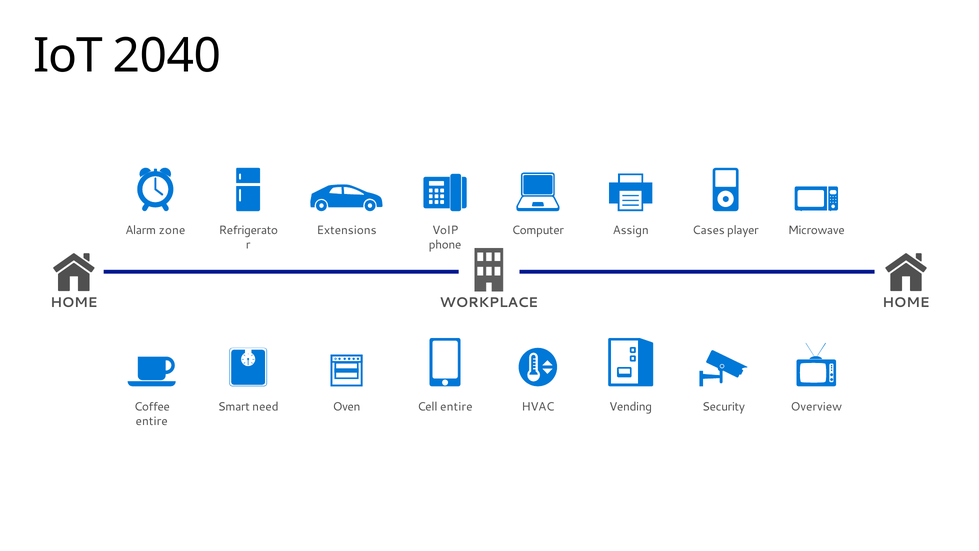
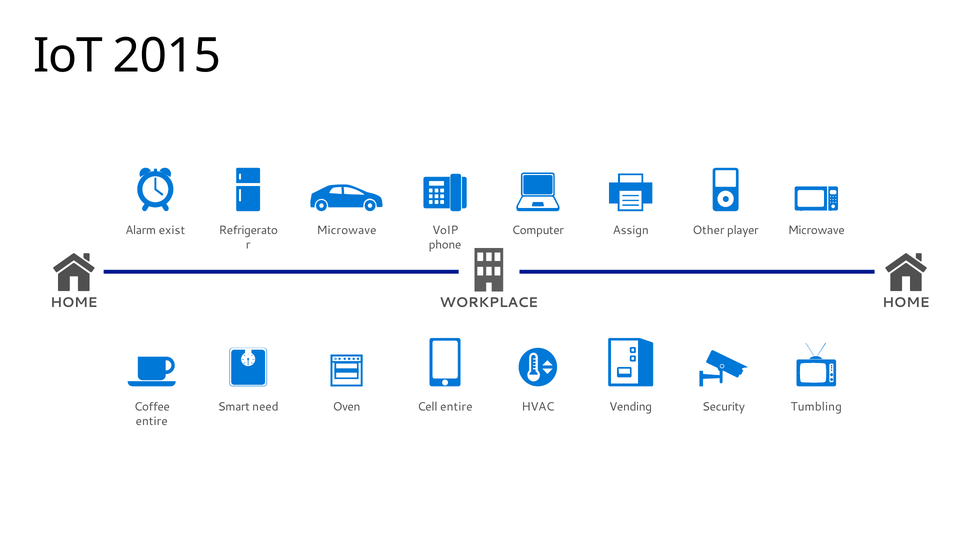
2040: 2040 -> 2015
zone: zone -> exist
Extensions at (347, 230): Extensions -> Microwave
Cases: Cases -> Other
Overview: Overview -> Tumbling
